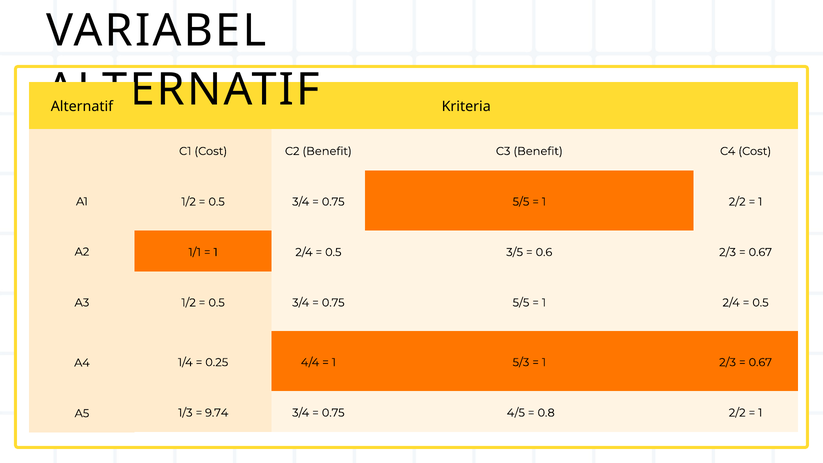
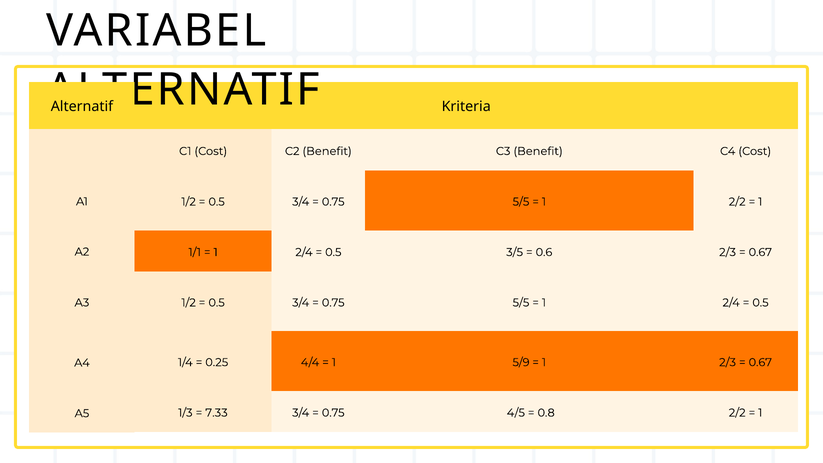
5/3: 5/3 -> 5/9
9.74: 9.74 -> 7.33
